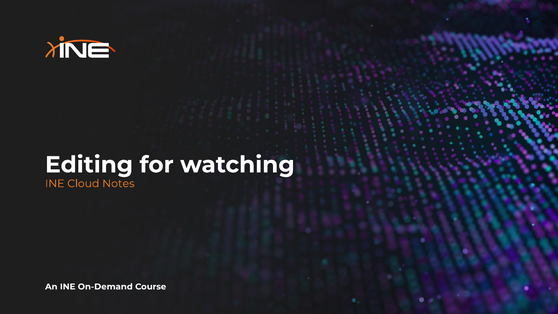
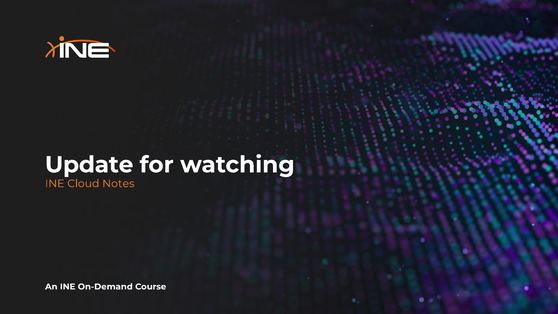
Editing: Editing -> Update
